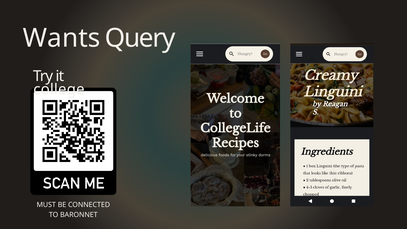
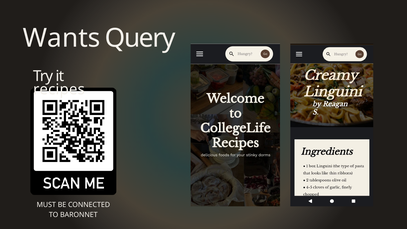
college: college -> recipes
